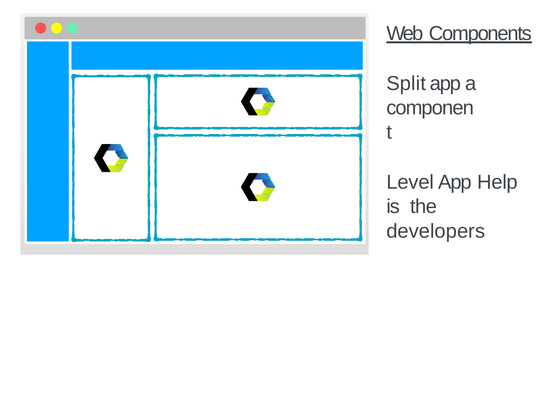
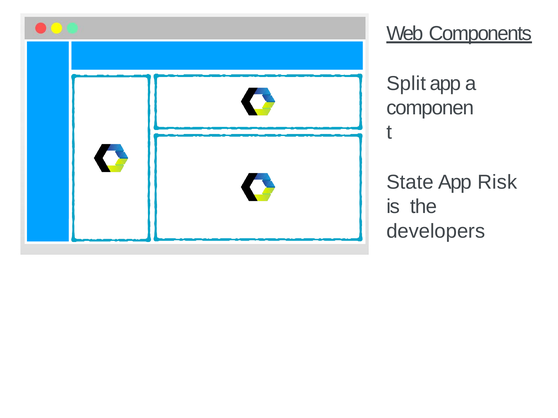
Level: Level -> State
Help: Help -> Risk
